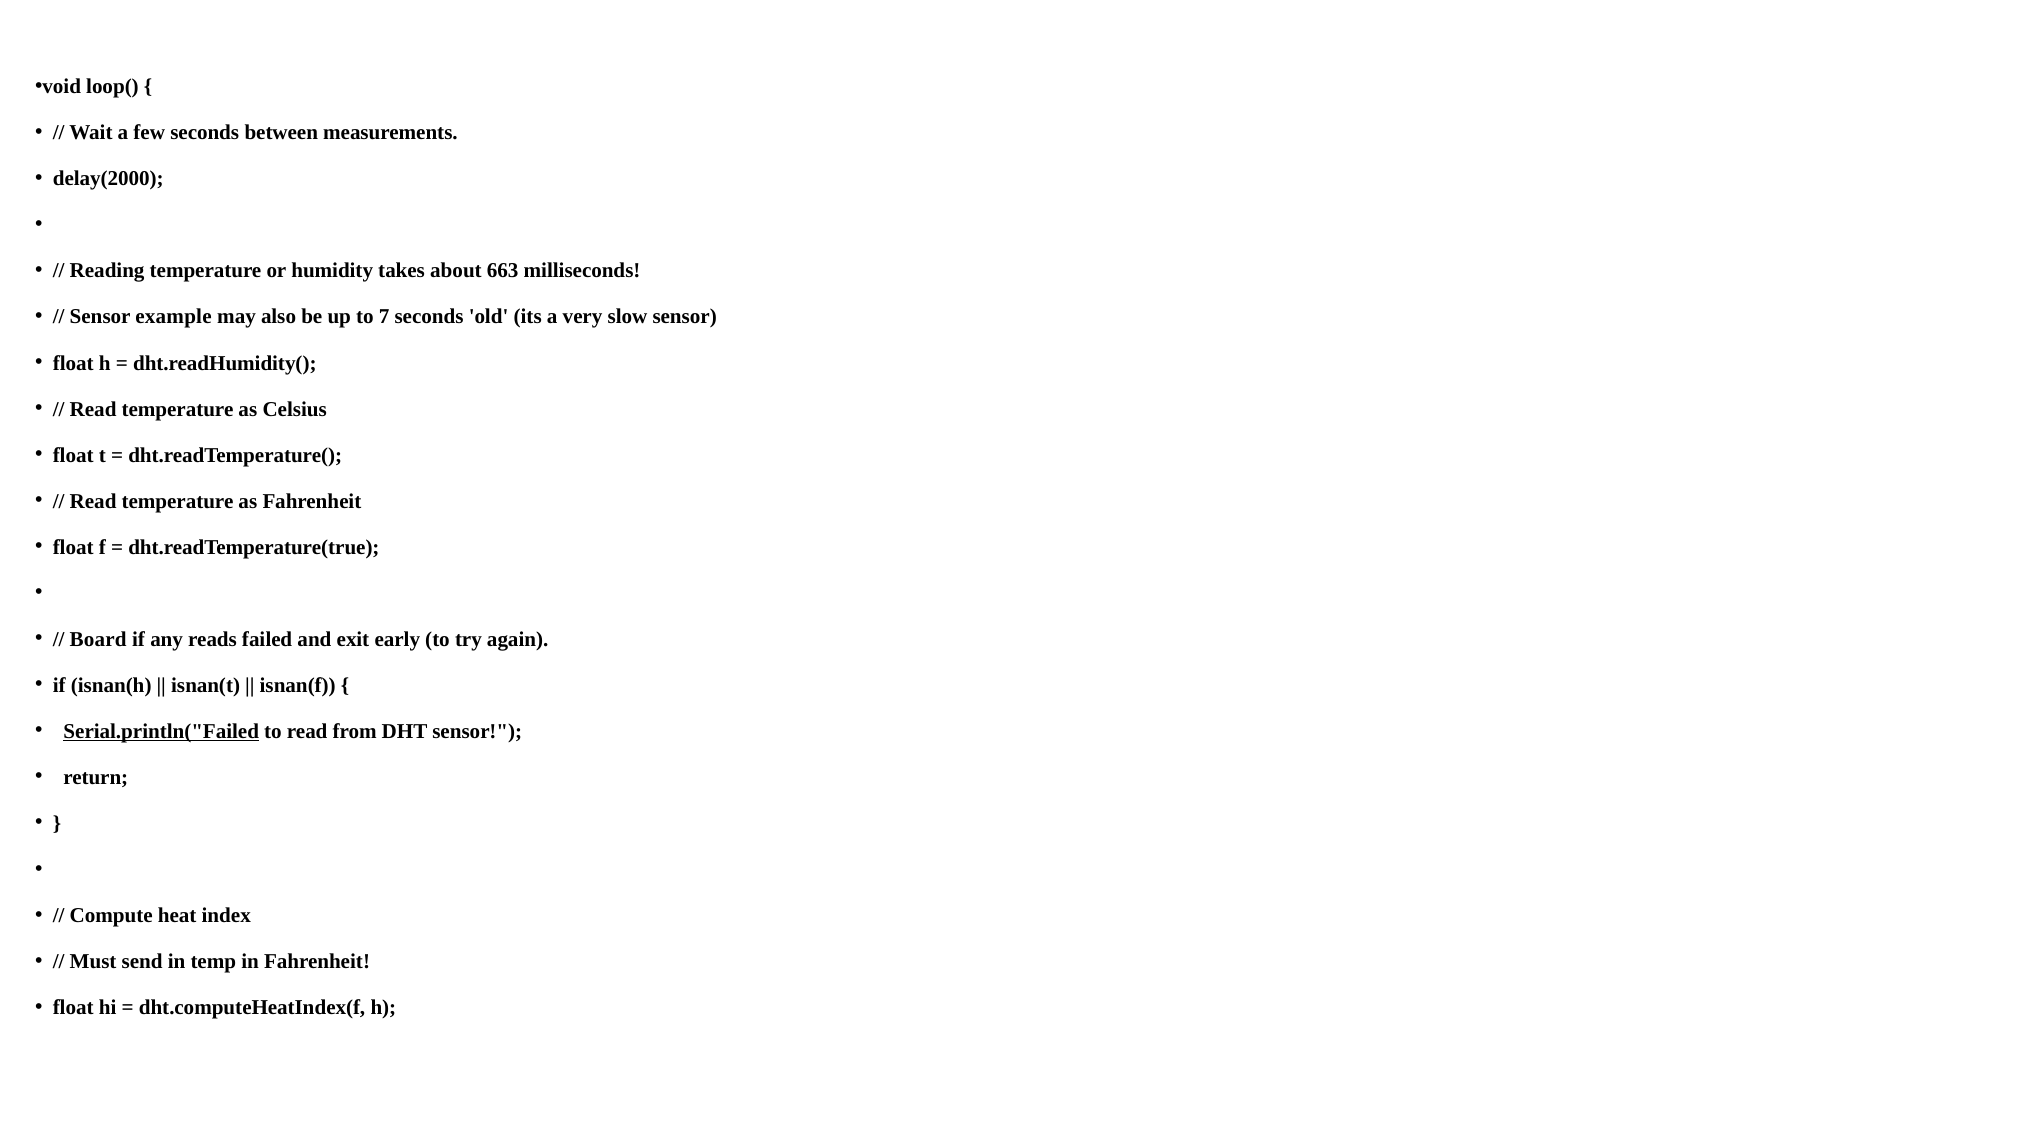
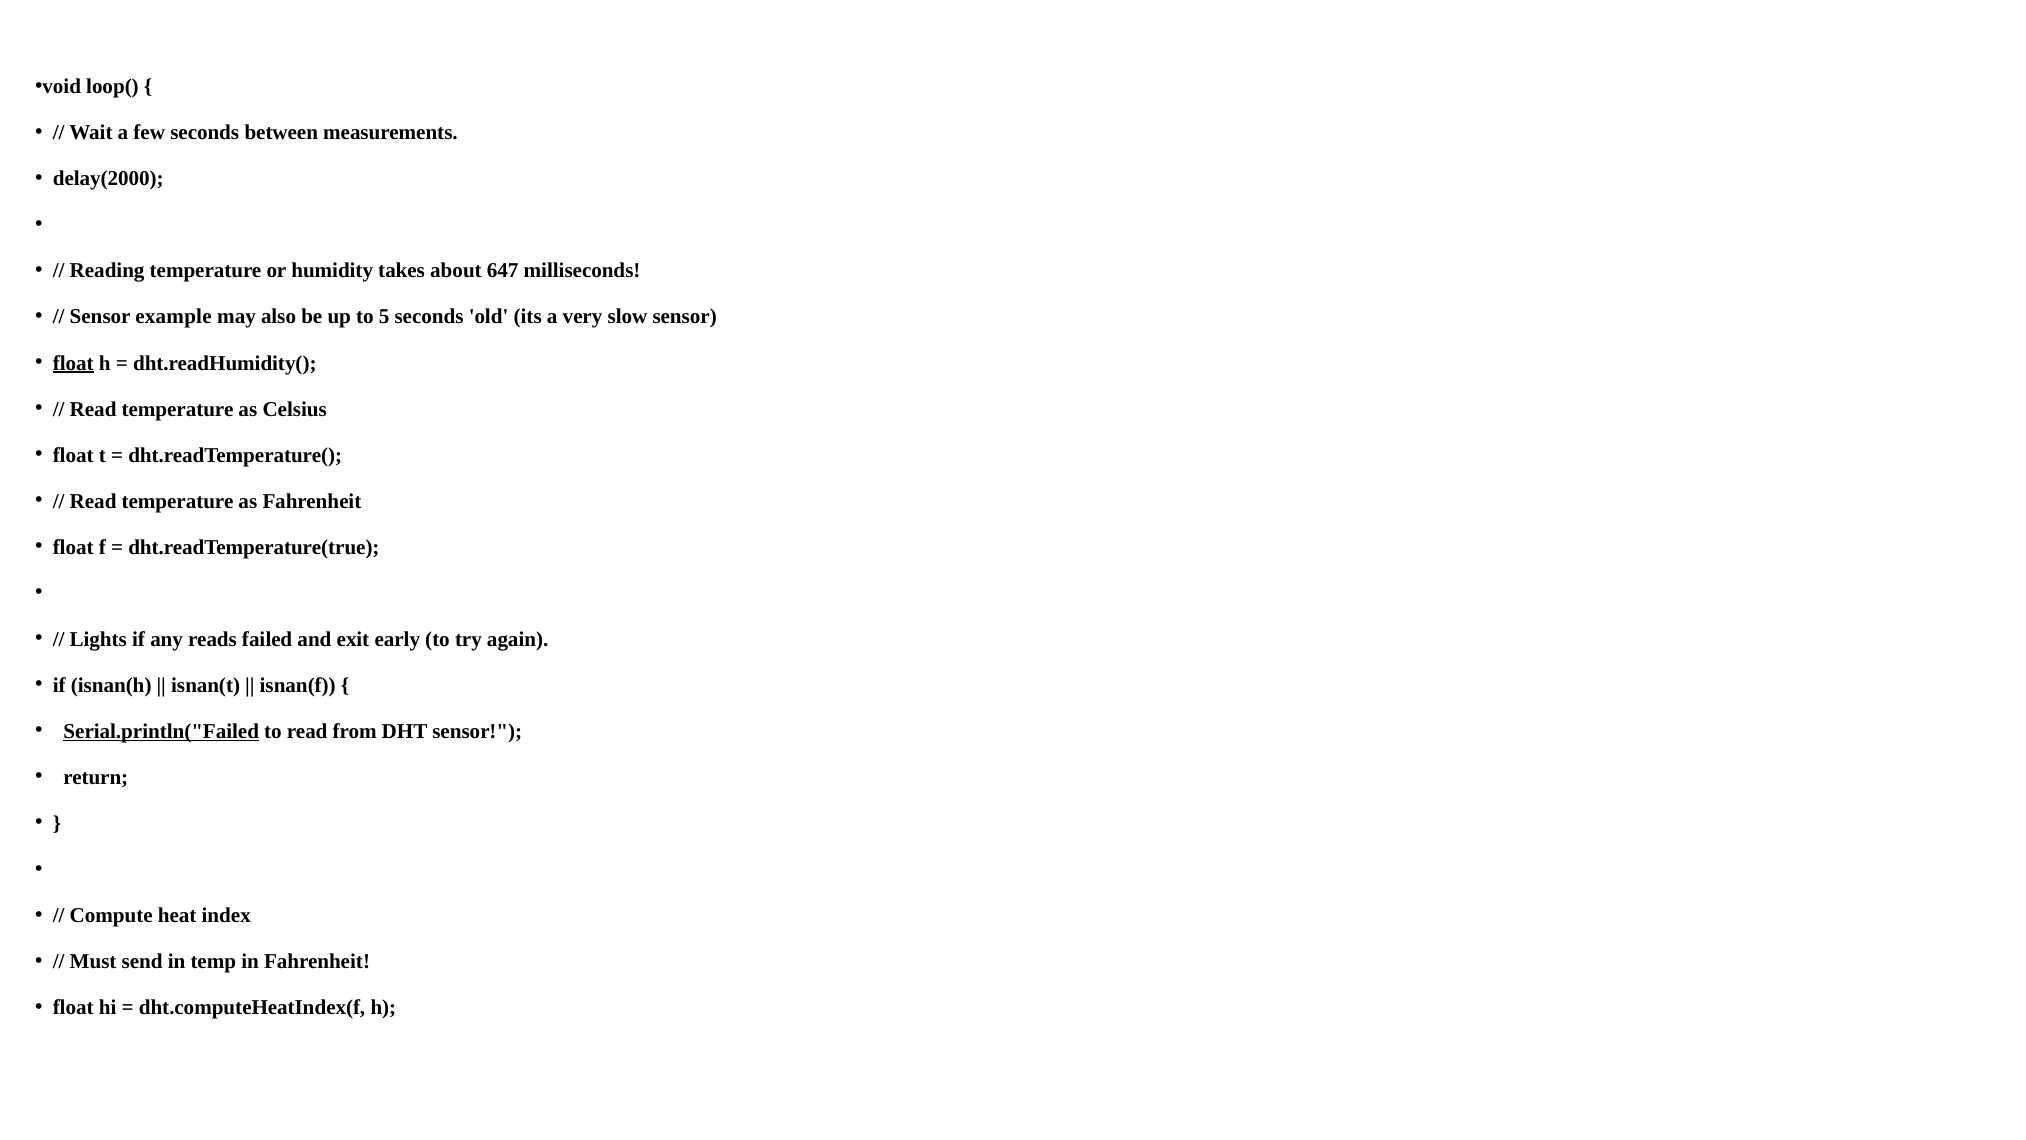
663: 663 -> 647
7: 7 -> 5
float at (73, 363) underline: none -> present
Board: Board -> Lights
